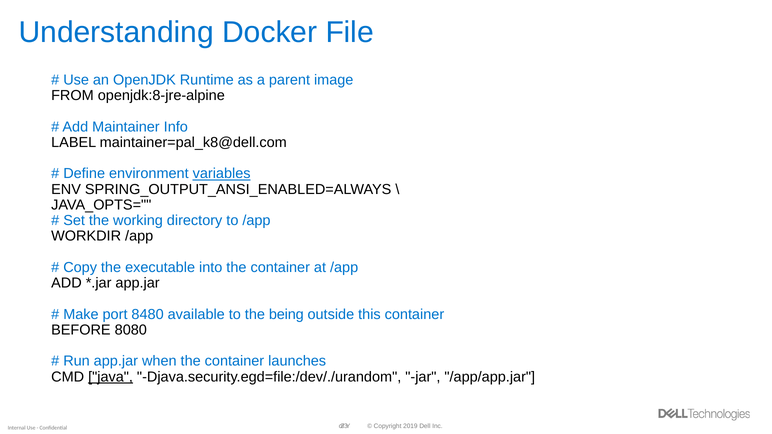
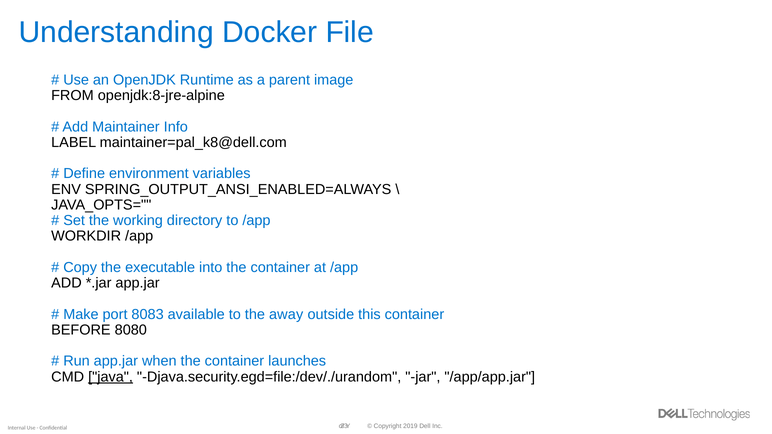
variables underline: present -> none
8480: 8480 -> 8083
being: being -> away
